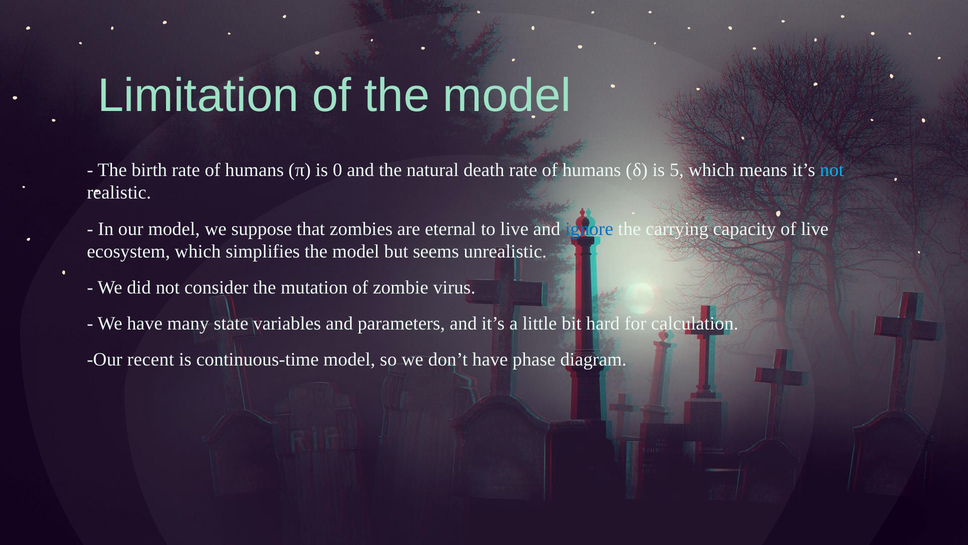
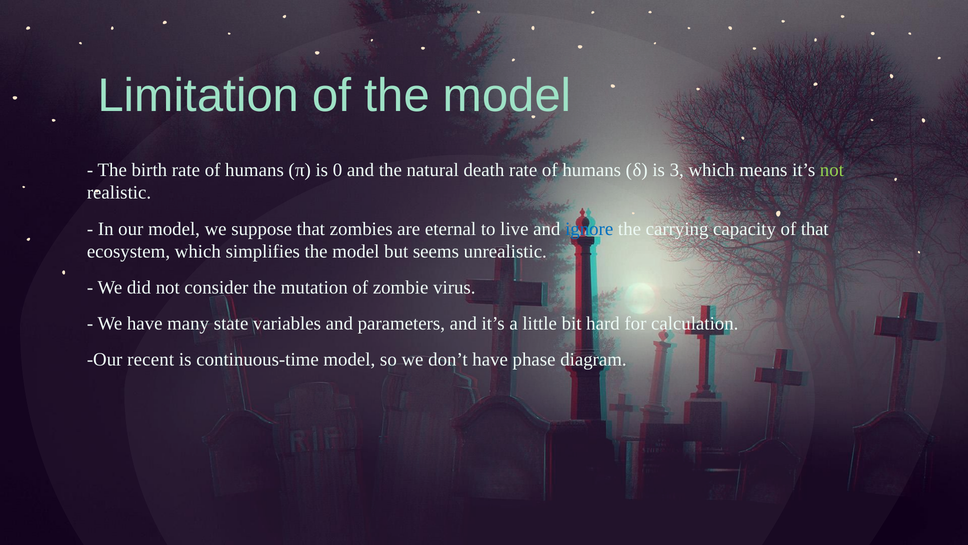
5: 5 -> 3
not at (832, 170) colour: light blue -> light green
of live: live -> that
